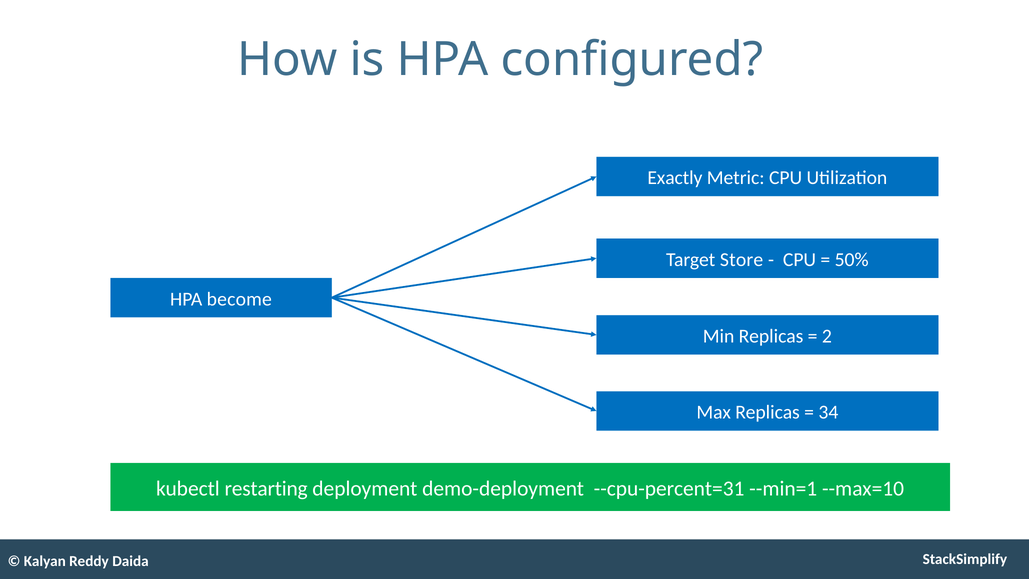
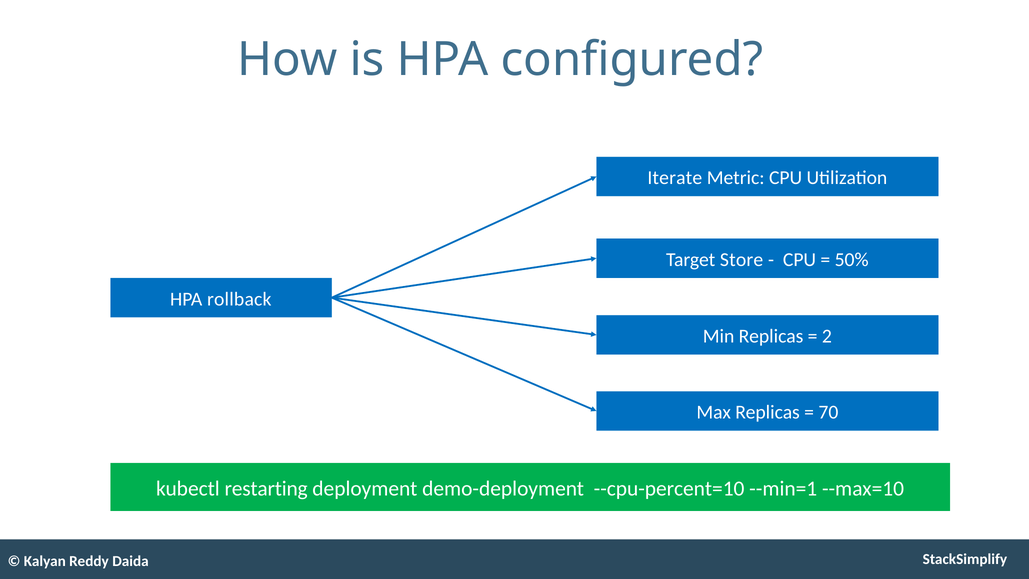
Exactly: Exactly -> Iterate
become: become -> rollback
34: 34 -> 70
--cpu-percent=31: --cpu-percent=31 -> --cpu-percent=10
